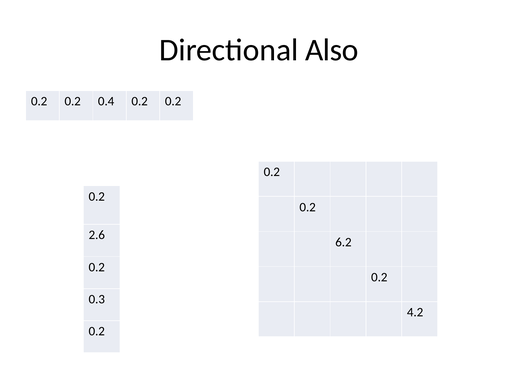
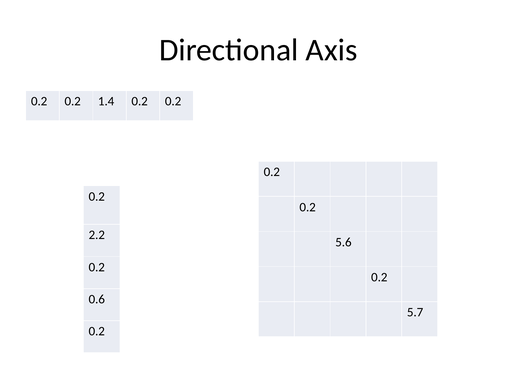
Also: Also -> Axis
0.4: 0.4 -> 1.4
2.6: 2.6 -> 2.2
6.2: 6.2 -> 5.6
0.3: 0.3 -> 0.6
4.2: 4.2 -> 5.7
